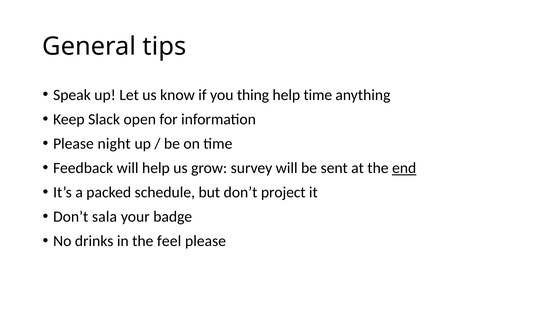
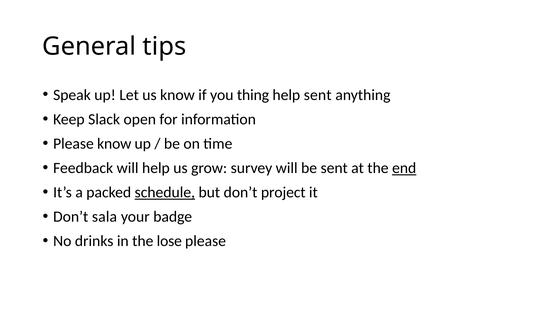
help time: time -> sent
Please night: night -> know
schedule underline: none -> present
feel: feel -> lose
